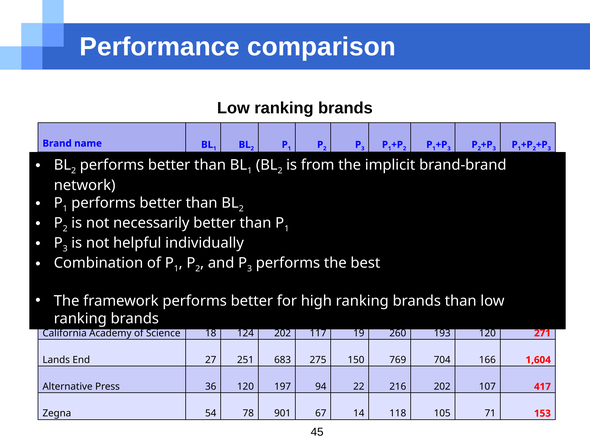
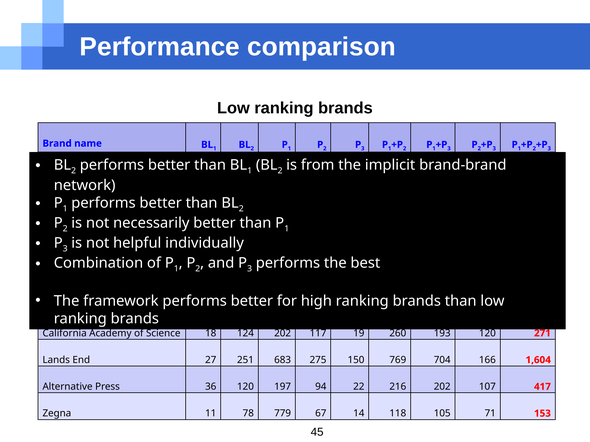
54: 54 -> 11
901: 901 -> 779
